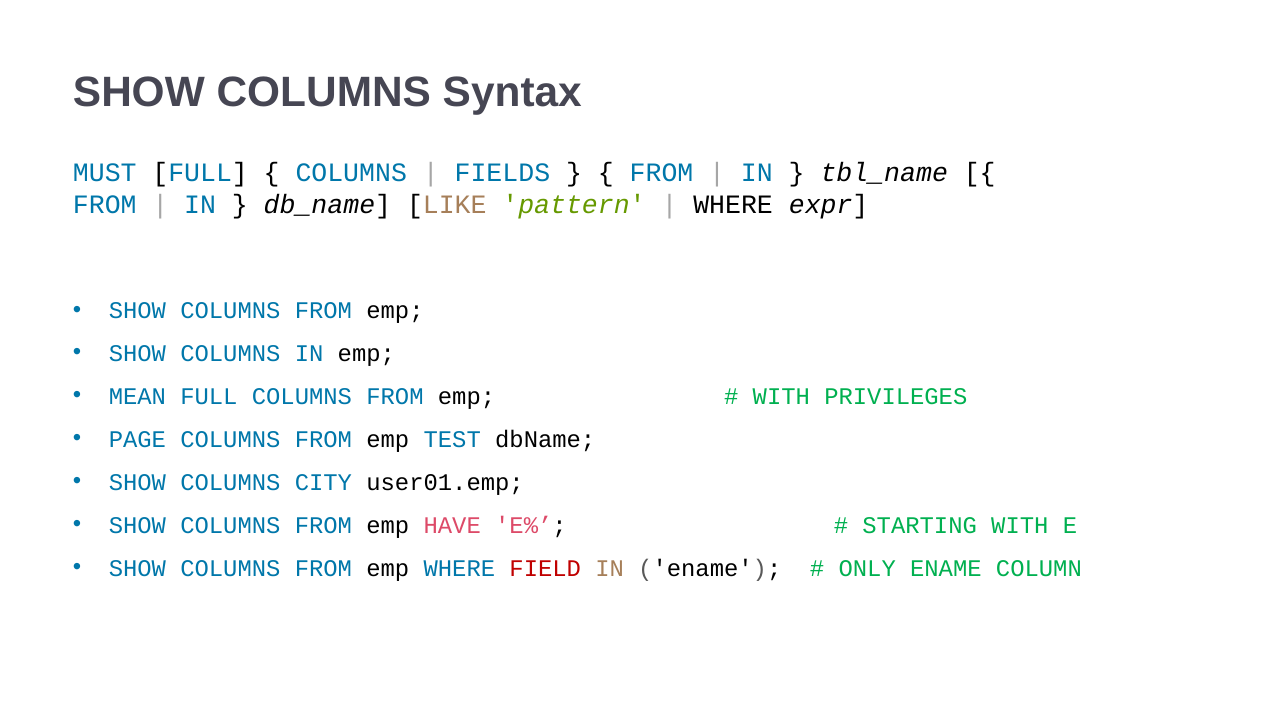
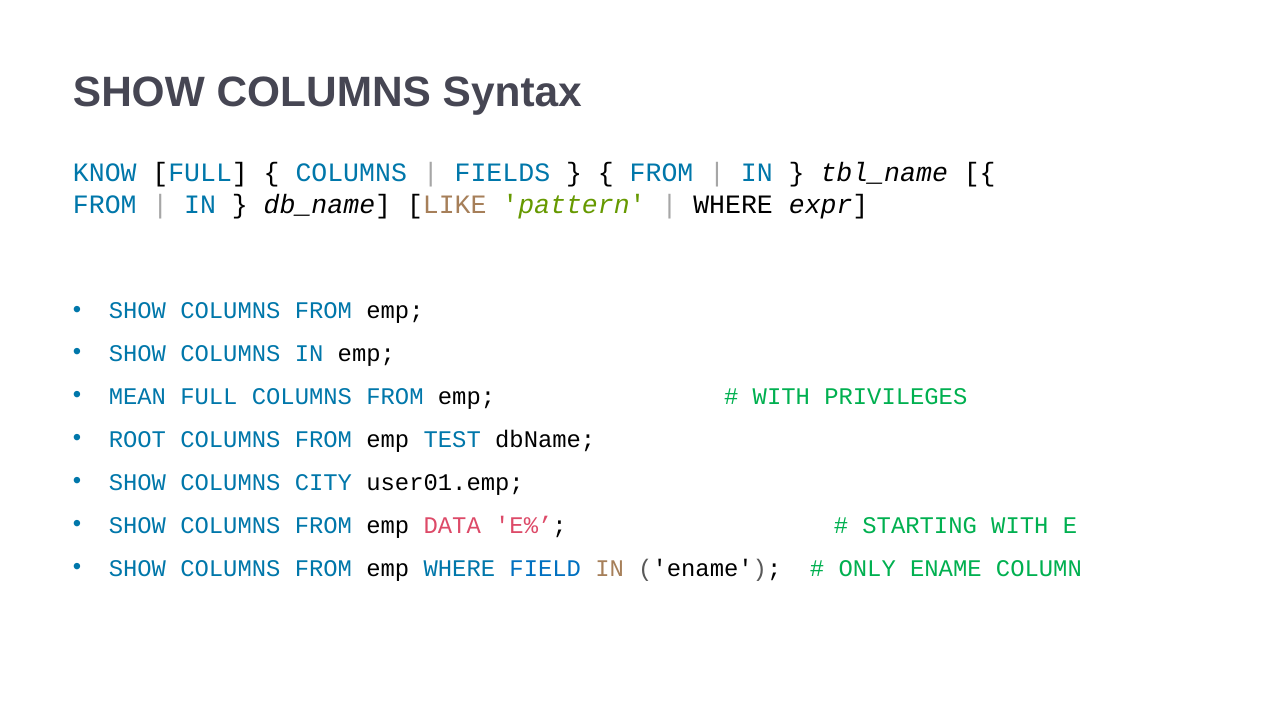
MUST: MUST -> KNOW
PAGE: PAGE -> ROOT
HAVE: HAVE -> DATA
FIELD colour: red -> blue
